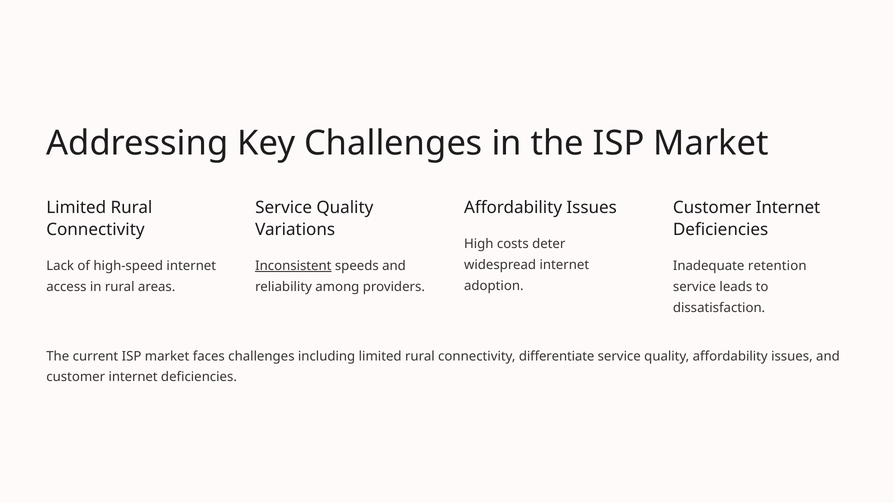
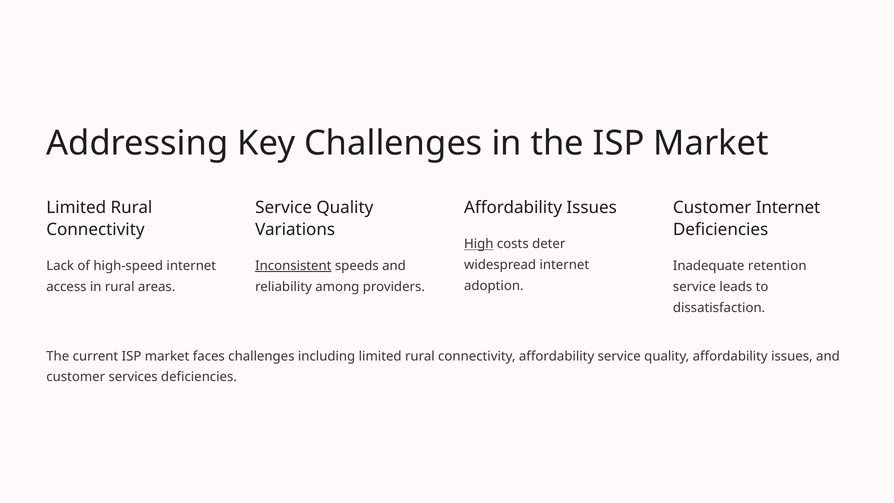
High underline: none -> present
connectivity differentiate: differentiate -> affordability
internet at (133, 377): internet -> services
